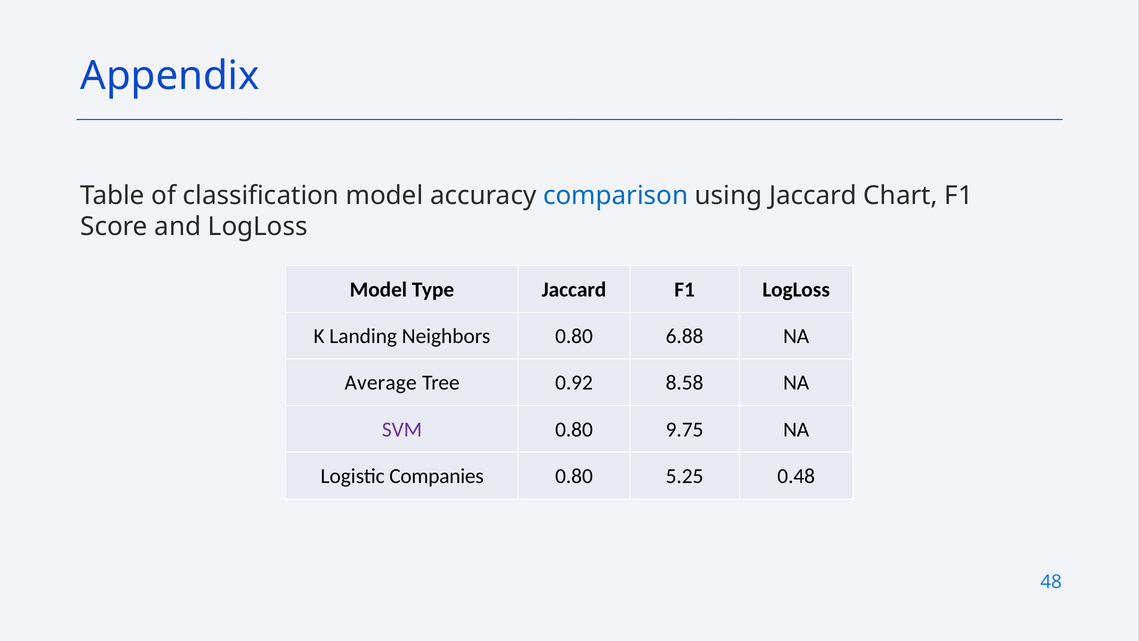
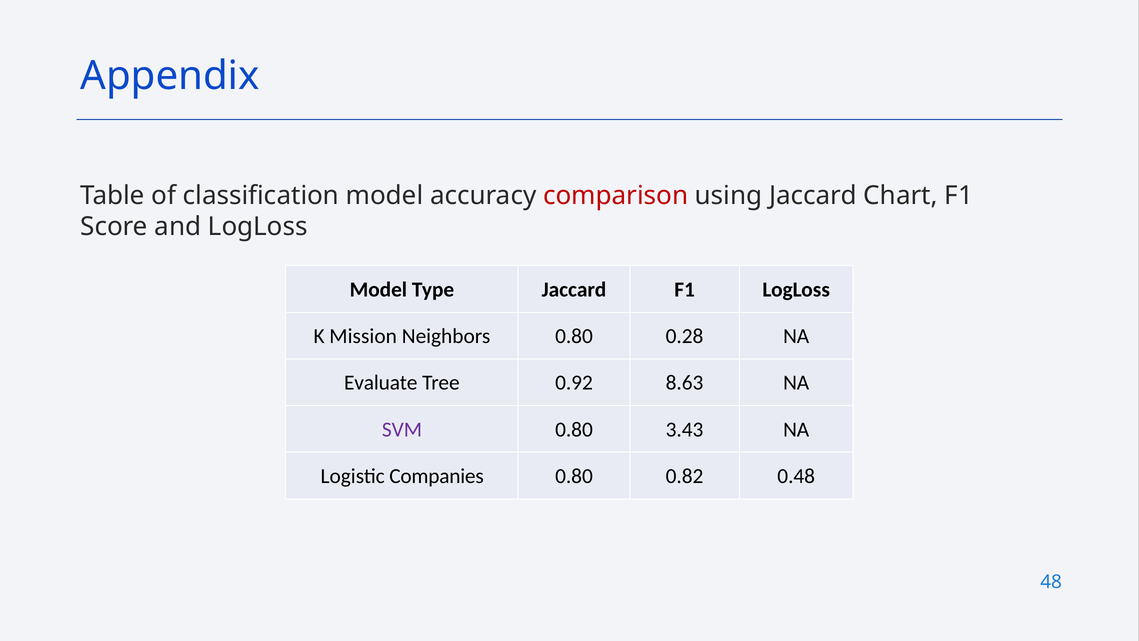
comparison colour: blue -> red
Landing: Landing -> Mission
6.88: 6.88 -> 0.28
Average: Average -> Evaluate
8.58: 8.58 -> 8.63
9.75: 9.75 -> 3.43
5.25: 5.25 -> 0.82
